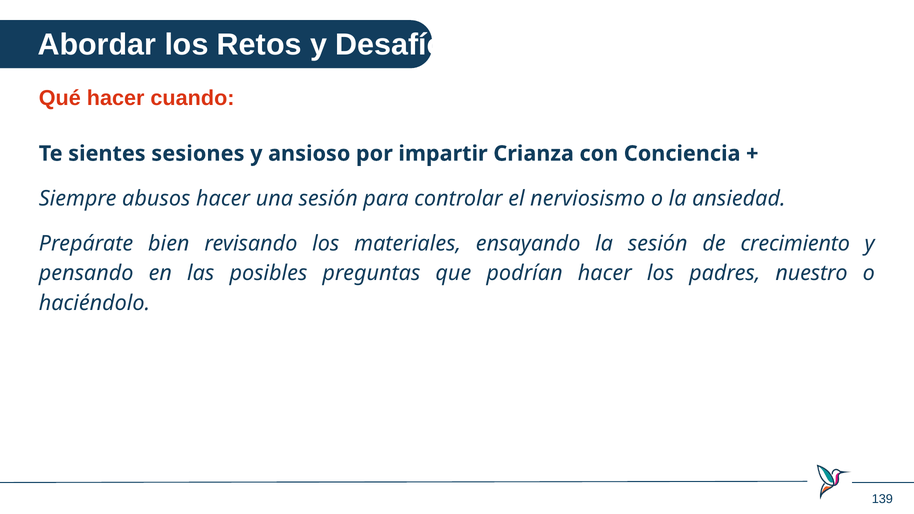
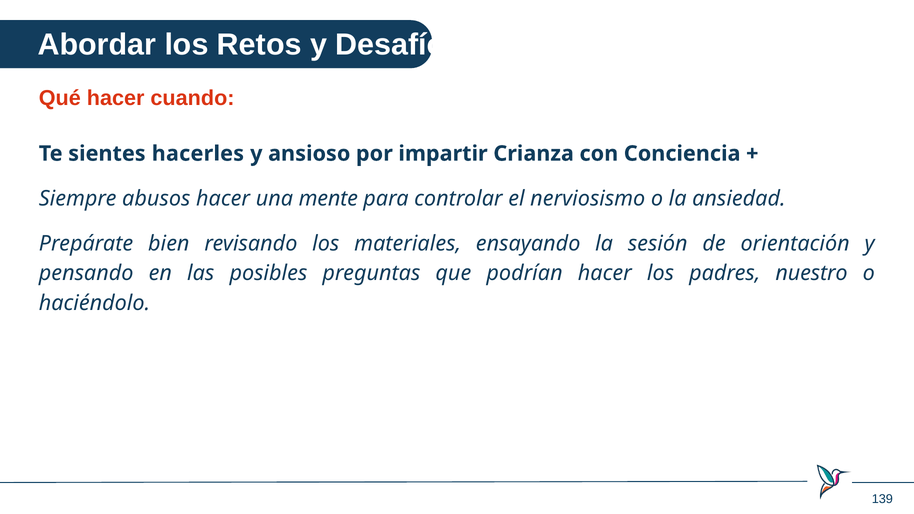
sesiones: sesiones -> hacerles
una sesión: sesión -> mente
crecimiento: crecimiento -> orientación
